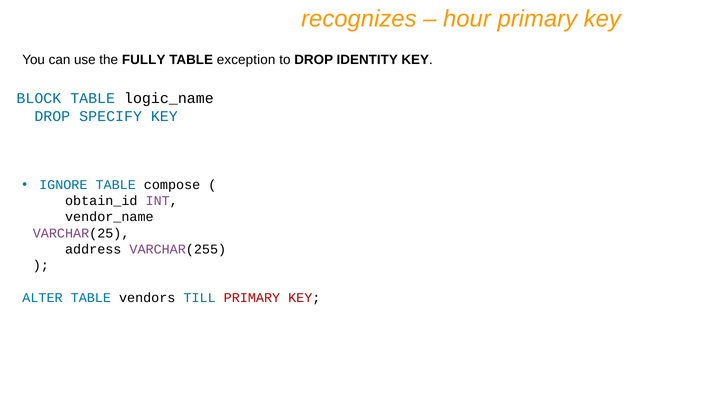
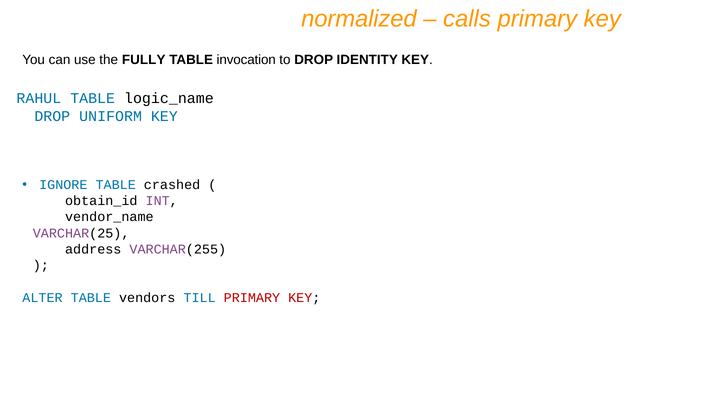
recognizes: recognizes -> normalized
hour: hour -> calls
exception: exception -> invocation
BLOCK: BLOCK -> RAHUL
SPECIFY: SPECIFY -> UNIFORM
compose: compose -> crashed
